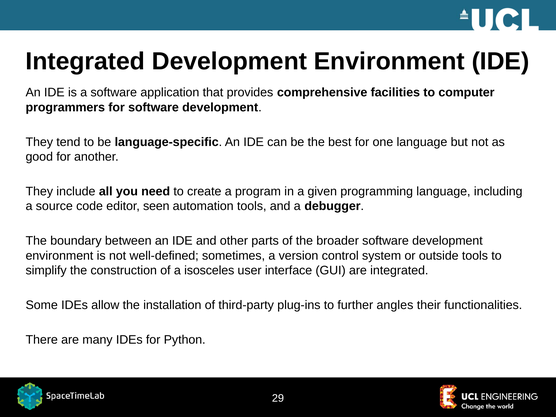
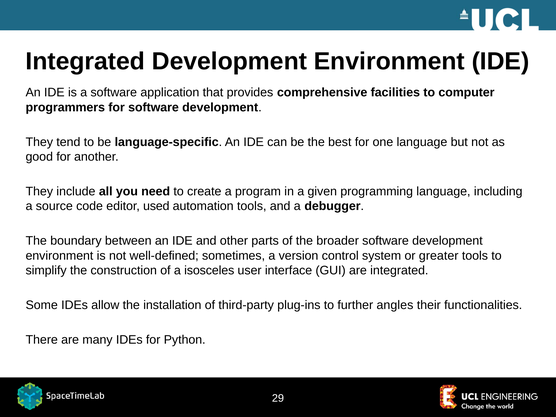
seen: seen -> used
outside: outside -> greater
